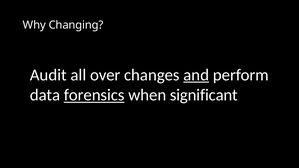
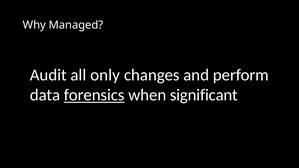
Changing: Changing -> Managed
over: over -> only
and underline: present -> none
